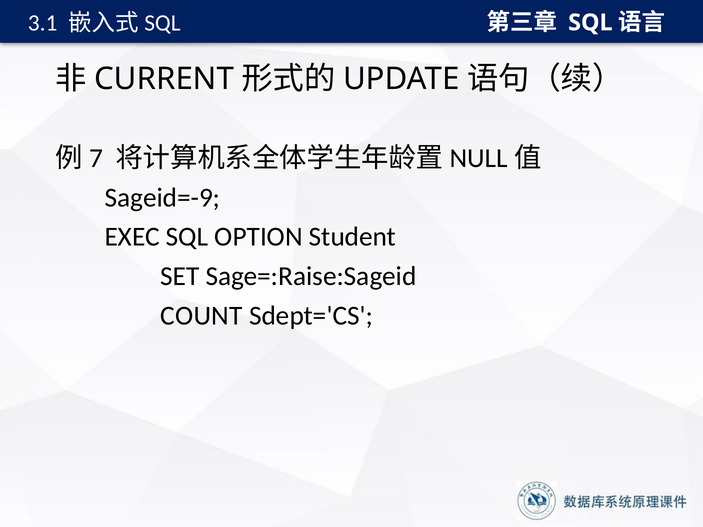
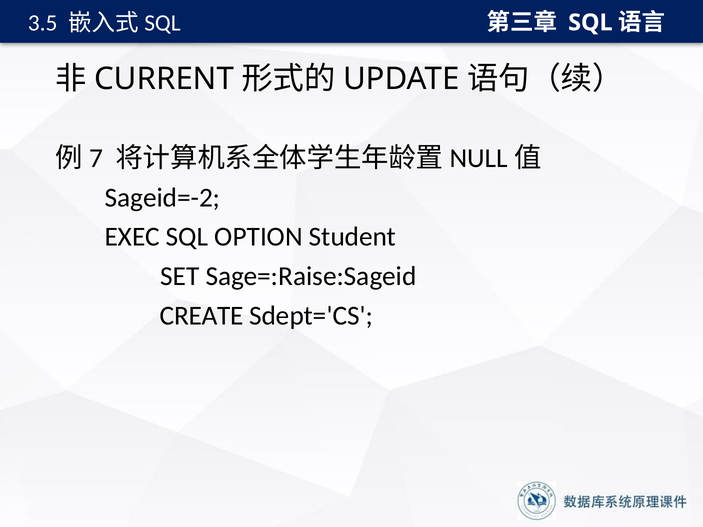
3.1: 3.1 -> 3.5
Sageid=-9: Sageid=-9 -> Sageid=-2
COUNT: COUNT -> CREATE
